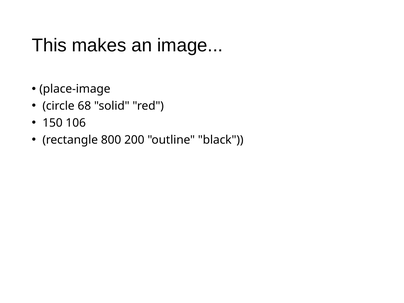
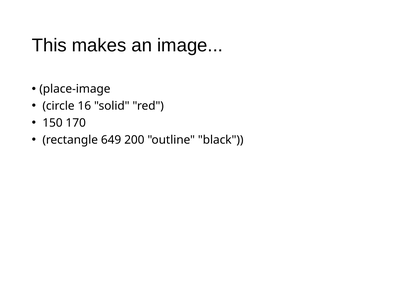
68: 68 -> 16
106: 106 -> 170
800: 800 -> 649
